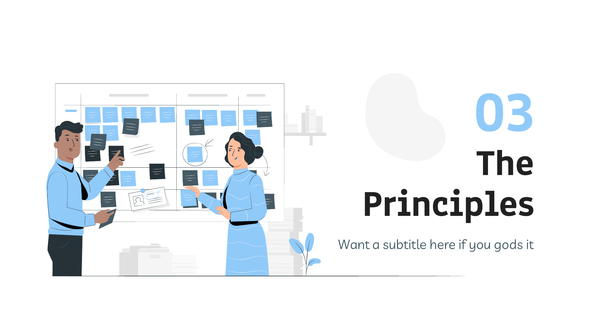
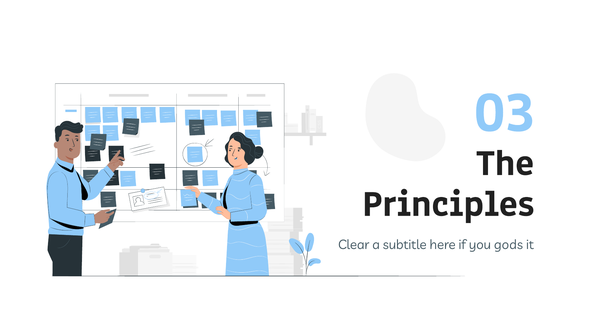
Want: Want -> Clear
